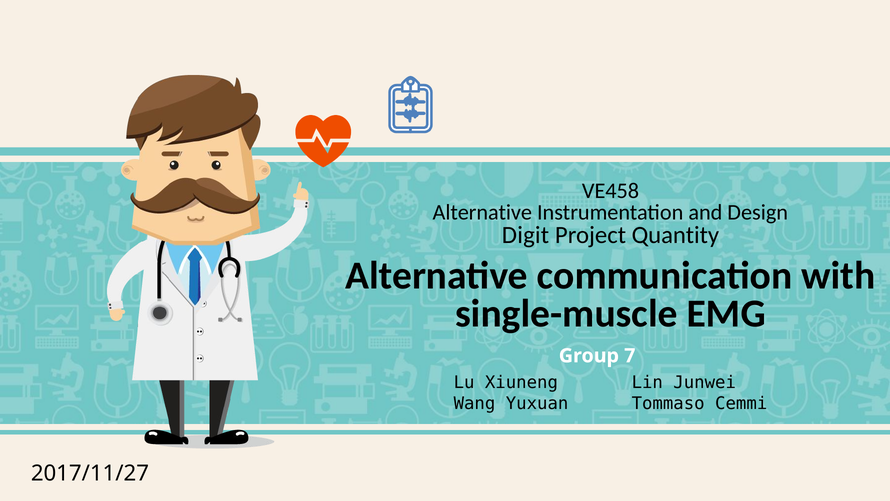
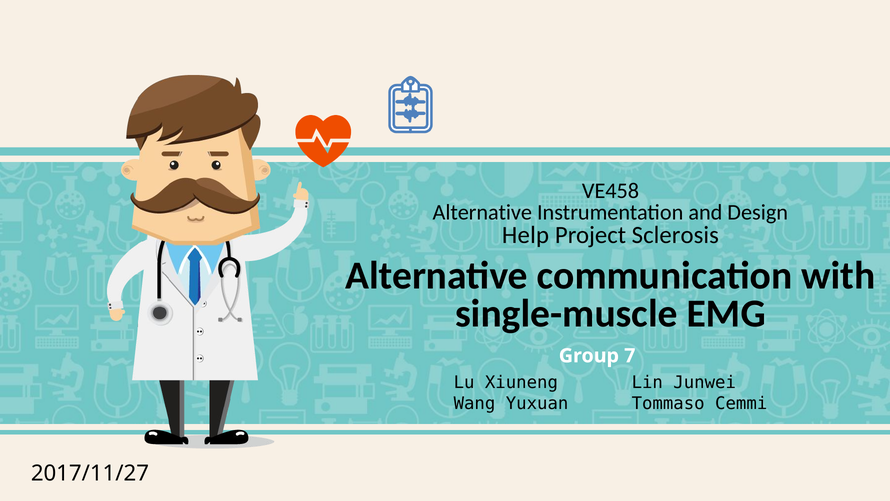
Digit: Digit -> Help
Quantity: Quantity -> Sclerosis
